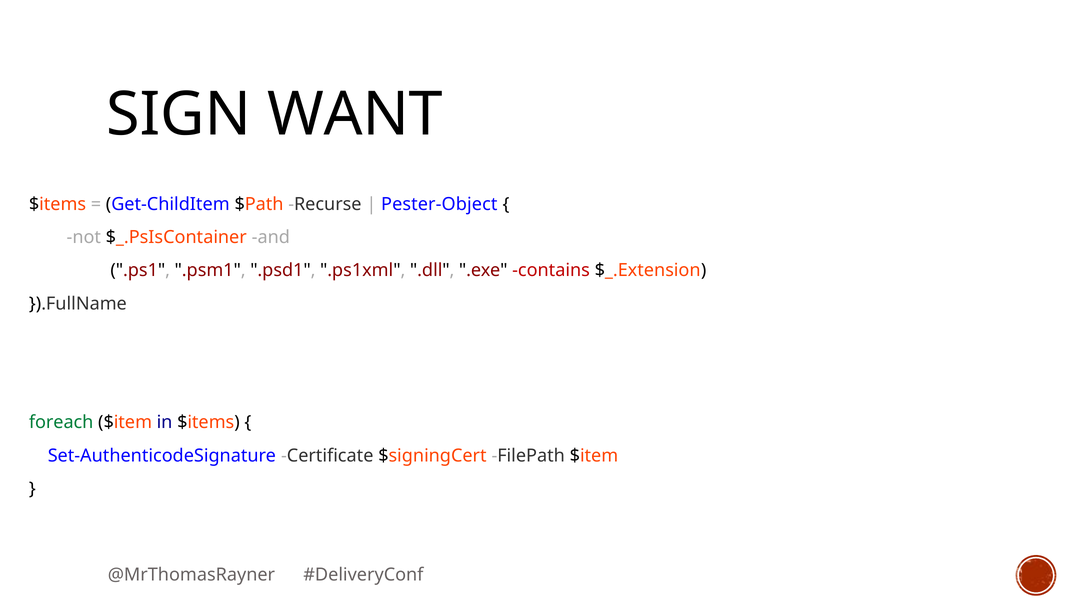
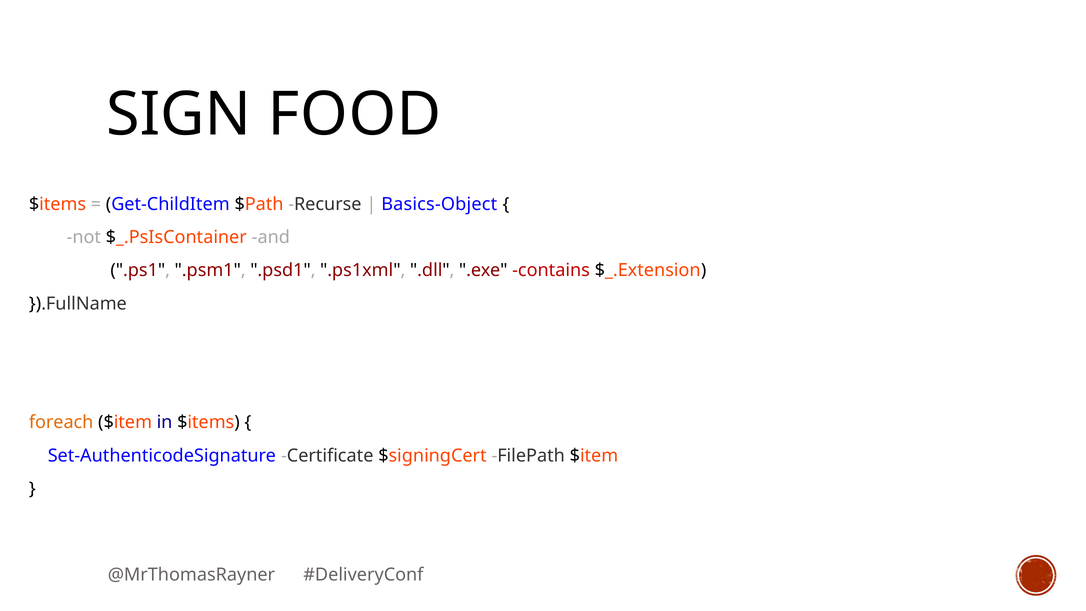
WANT: WANT -> FOOD
Pester-Object: Pester-Object -> Basics-Object
foreach colour: green -> orange
